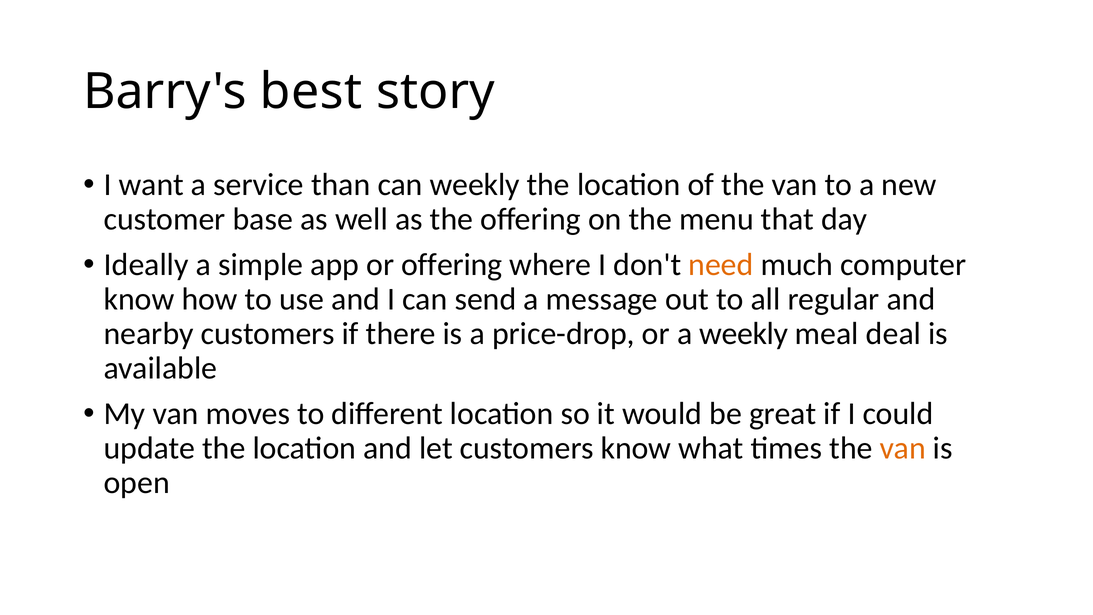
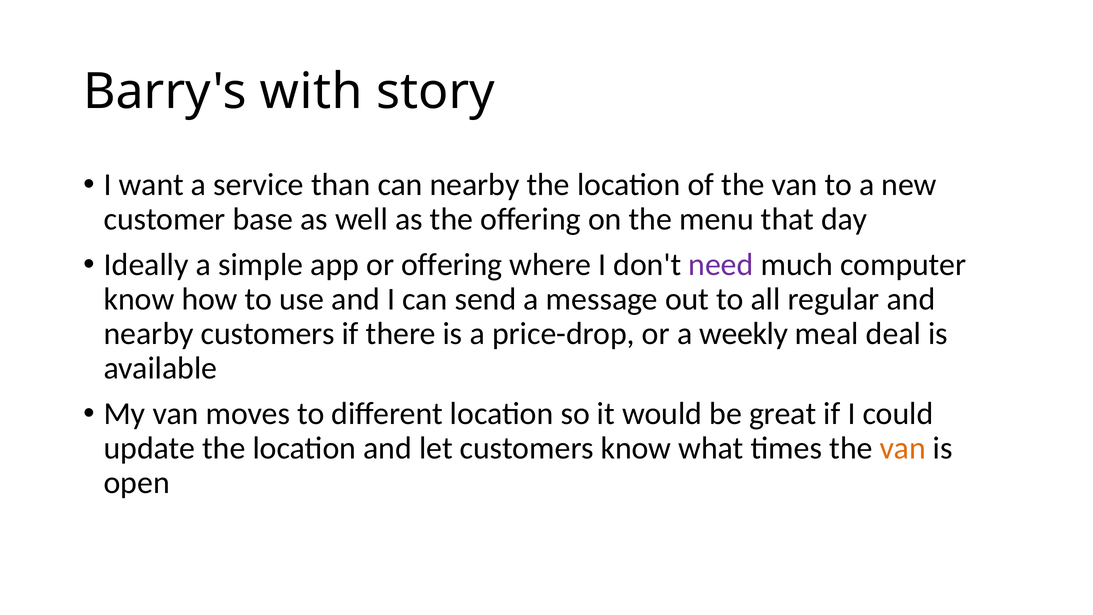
best: best -> with
can weekly: weekly -> nearby
need colour: orange -> purple
